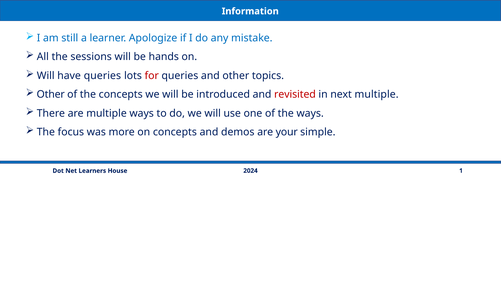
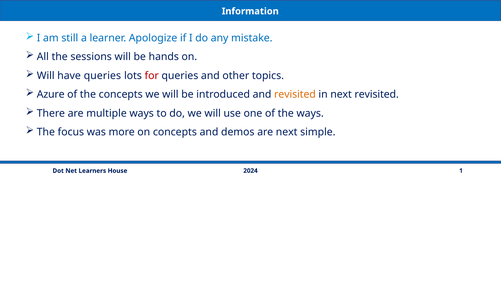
Other at (51, 94): Other -> Azure
revisited at (295, 94) colour: red -> orange
next multiple: multiple -> revisited
are your: your -> next
